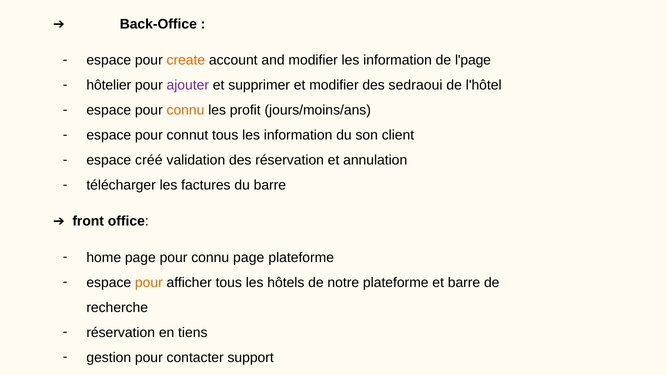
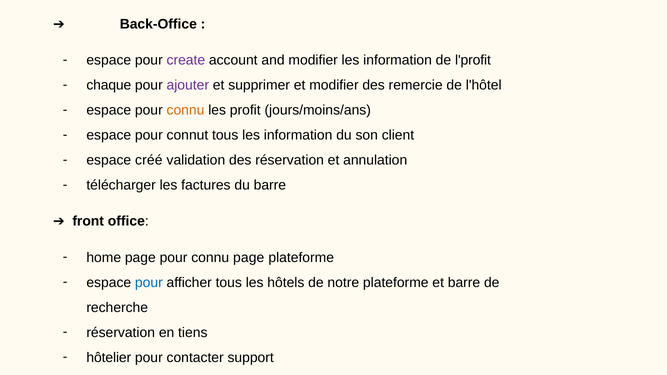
create colour: orange -> purple
l'page: l'page -> l'profit
hôtelier: hôtelier -> chaque
sedraoui: sedraoui -> remercie
pour at (149, 283) colour: orange -> blue
gestion: gestion -> hôtelier
